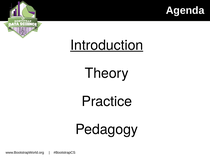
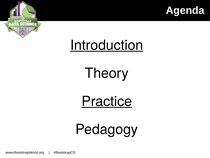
Practice underline: none -> present
